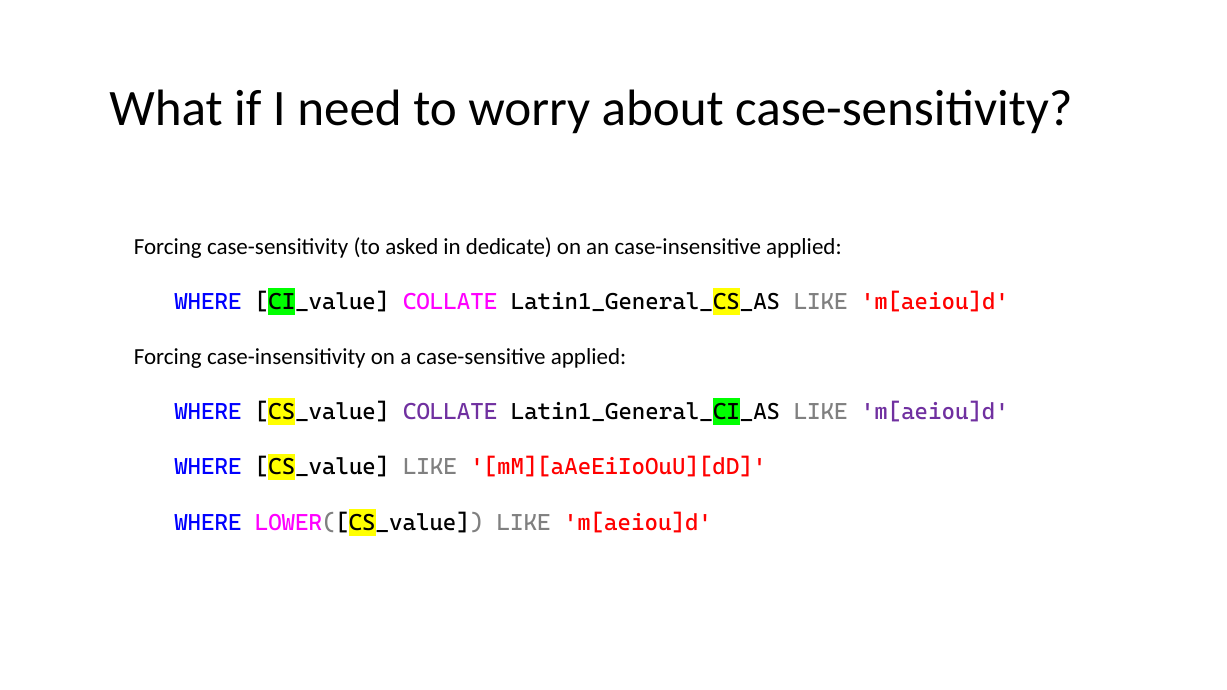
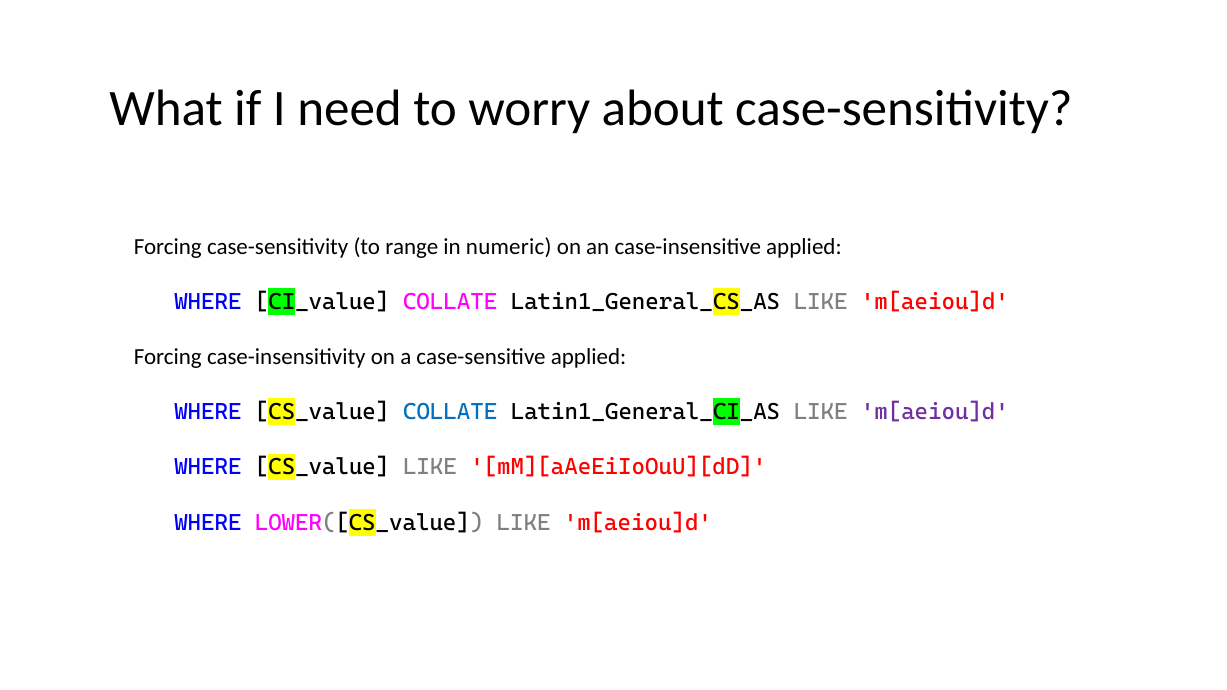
asked: asked -> range
dedicate: dedicate -> numeric
COLLATE at (450, 412) colour: purple -> blue
